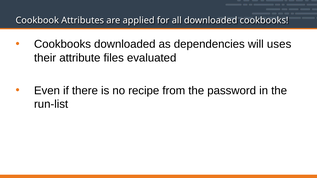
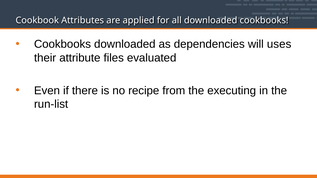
password: password -> executing
